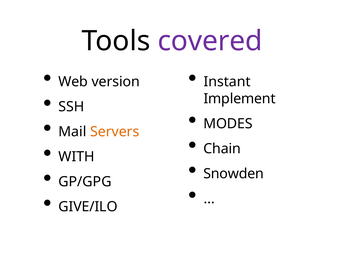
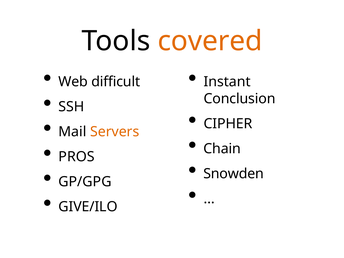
covered colour: purple -> orange
version: version -> difficult
Implement: Implement -> Conclusion
MODES: MODES -> CIPHER
WITH: WITH -> PROS
